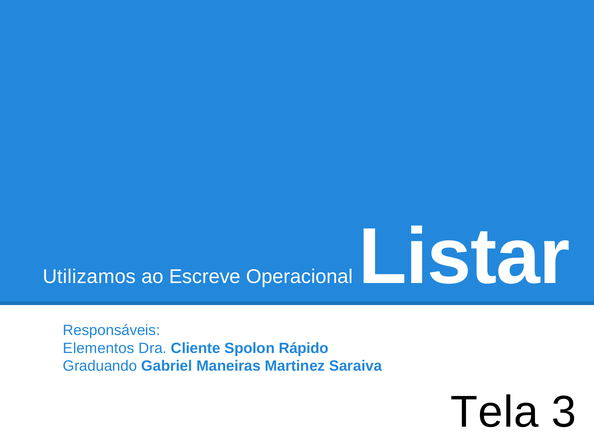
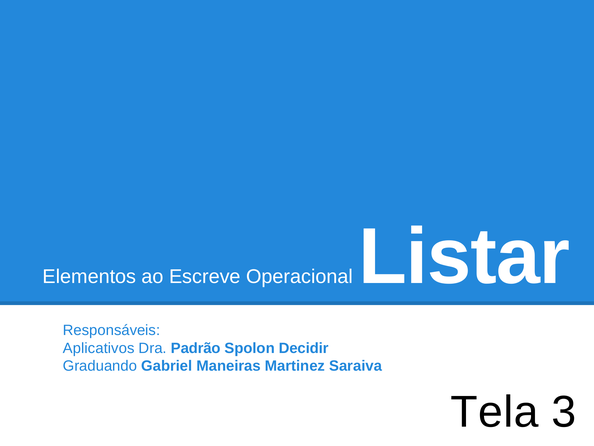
Utilizamos: Utilizamos -> Elementos
Elementos: Elementos -> Aplicativos
Cliente: Cliente -> Padrão
Rápido: Rápido -> Decidir
